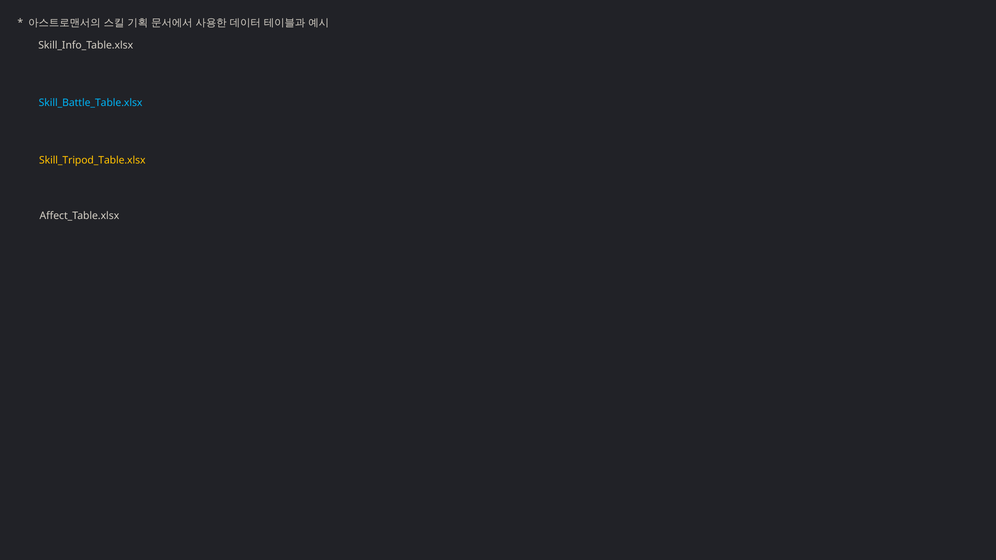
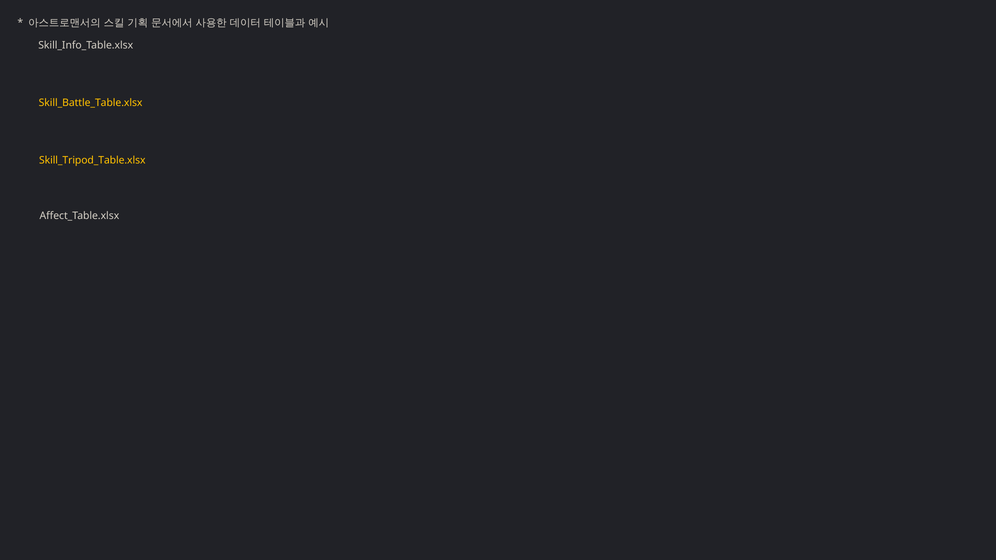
Skill_Battle_Table.xlsx colour: light blue -> yellow
